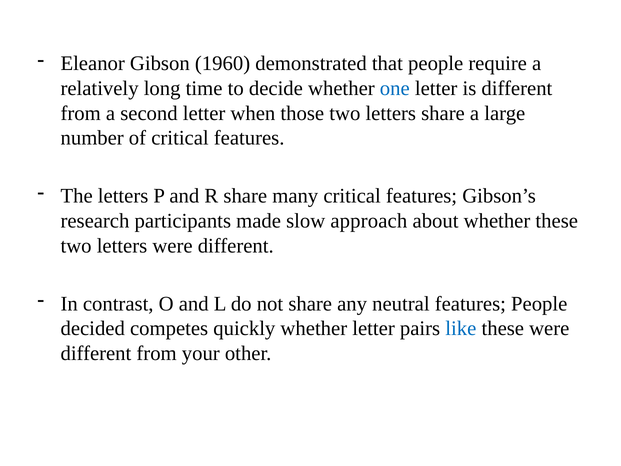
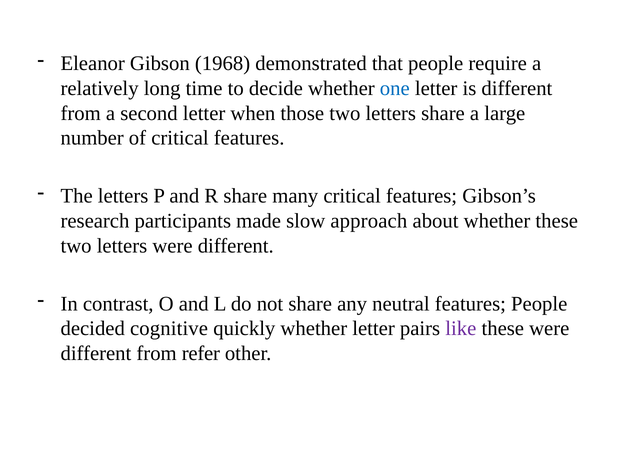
1960: 1960 -> 1968
competes: competes -> cognitive
like colour: blue -> purple
your: your -> refer
